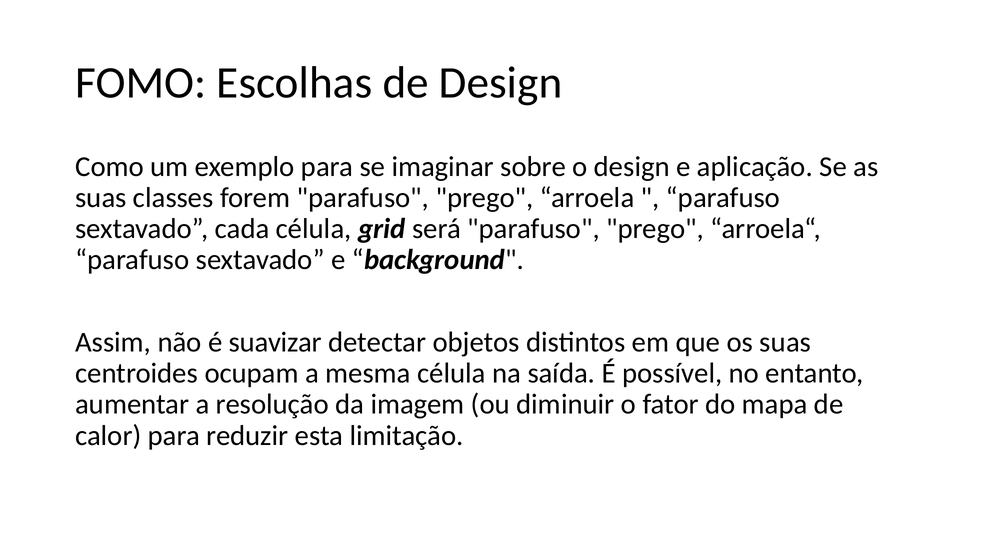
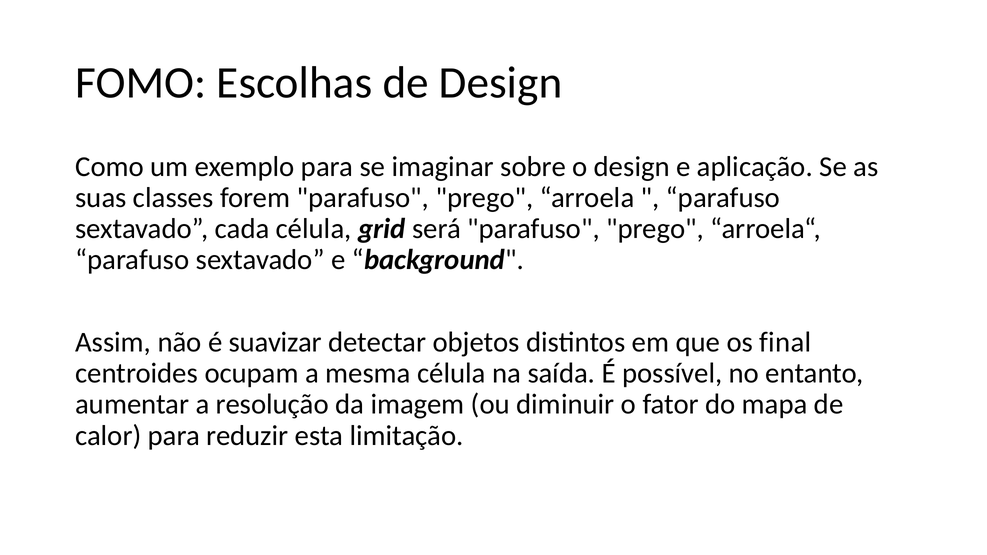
os suas: suas -> final
